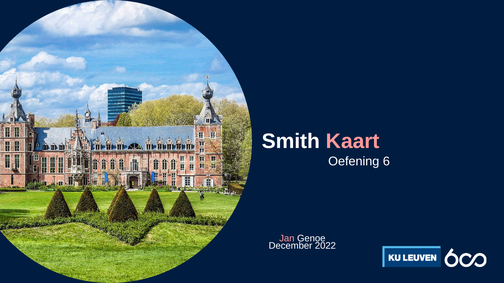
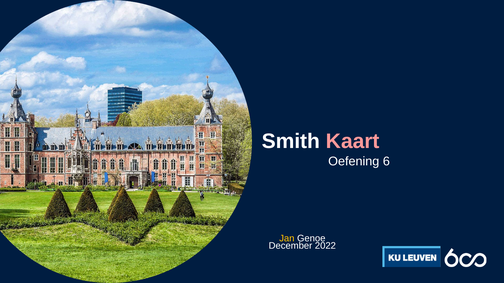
Jan colour: pink -> yellow
